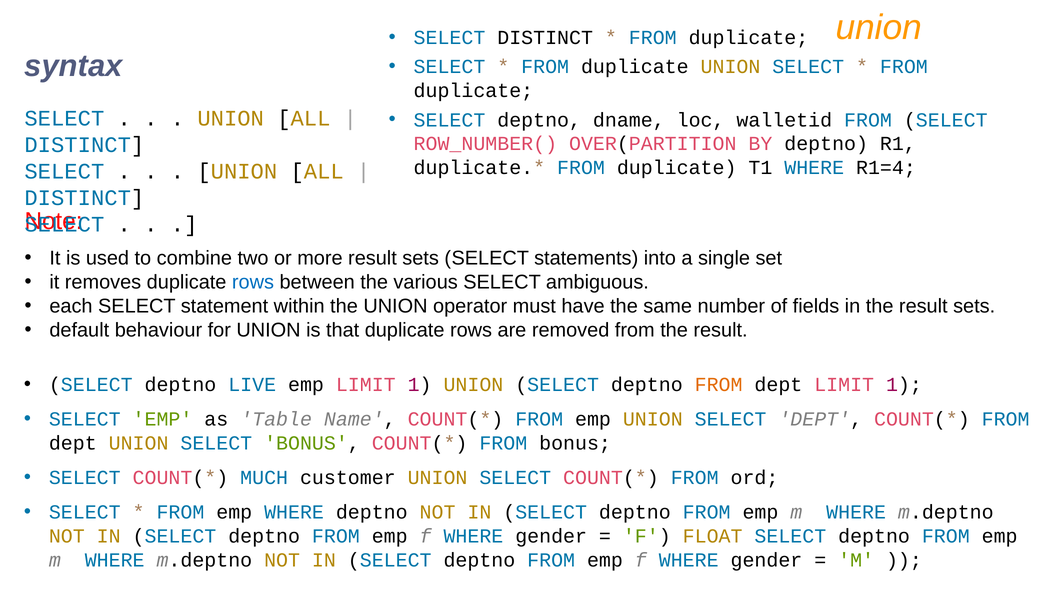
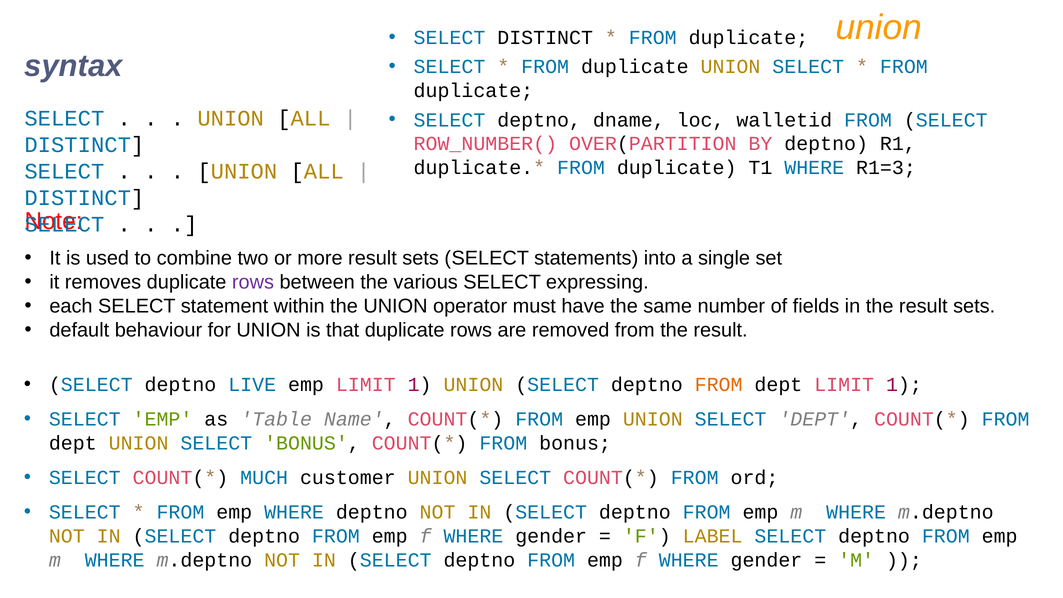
R1=4: R1=4 -> R1=3
rows at (253, 282) colour: blue -> purple
ambiguous: ambiguous -> expressing
FLOAT: FLOAT -> LABEL
